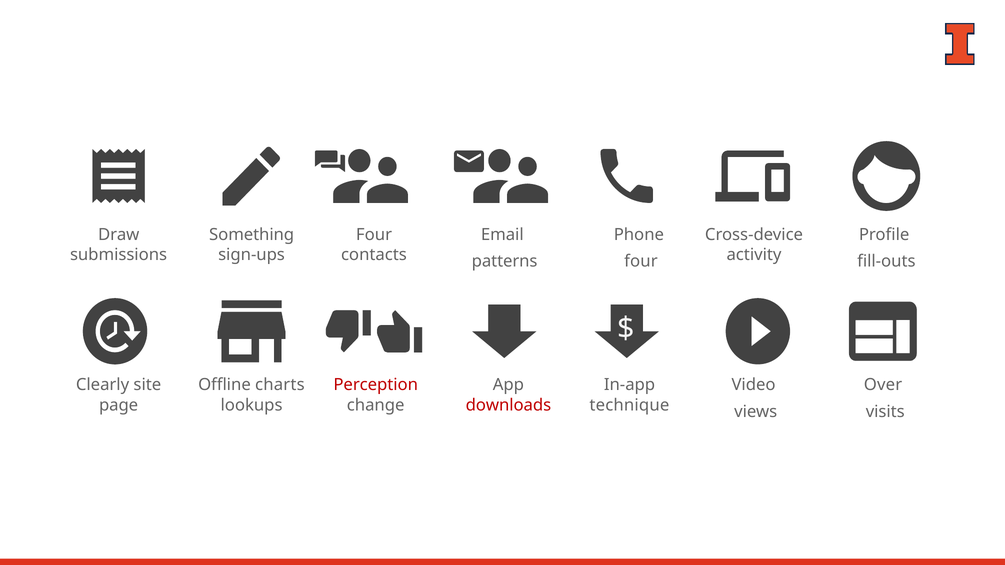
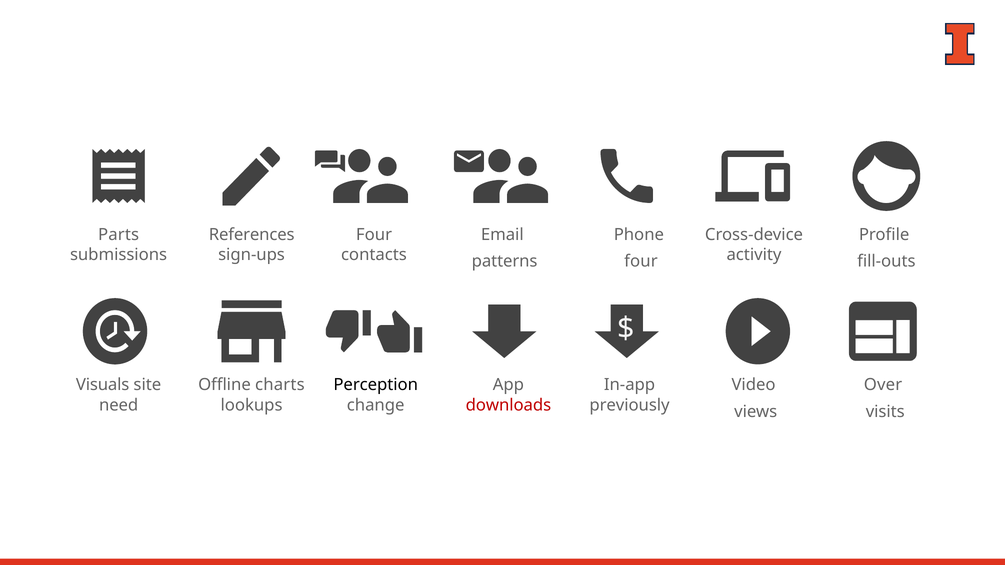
Draw: Draw -> Parts
Something: Something -> References
Clearly: Clearly -> Visuals
Perception colour: red -> black
page: page -> need
technique: technique -> previously
